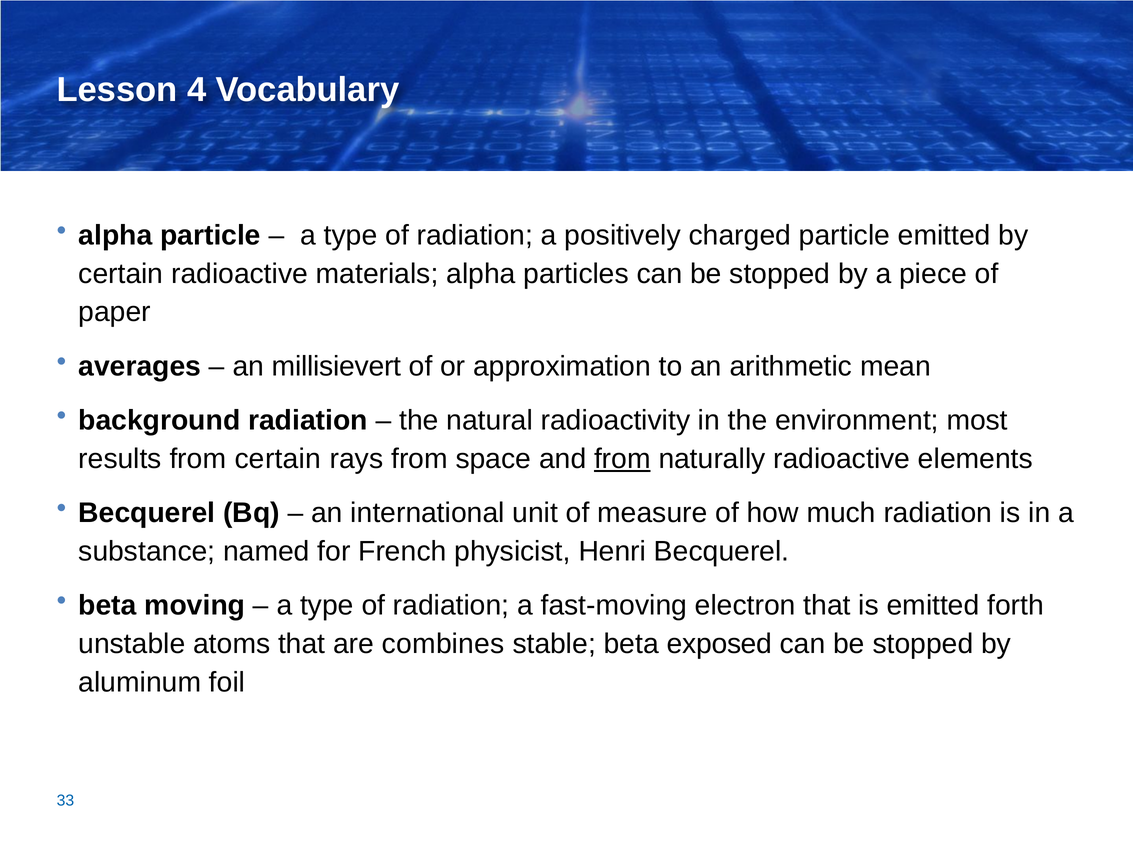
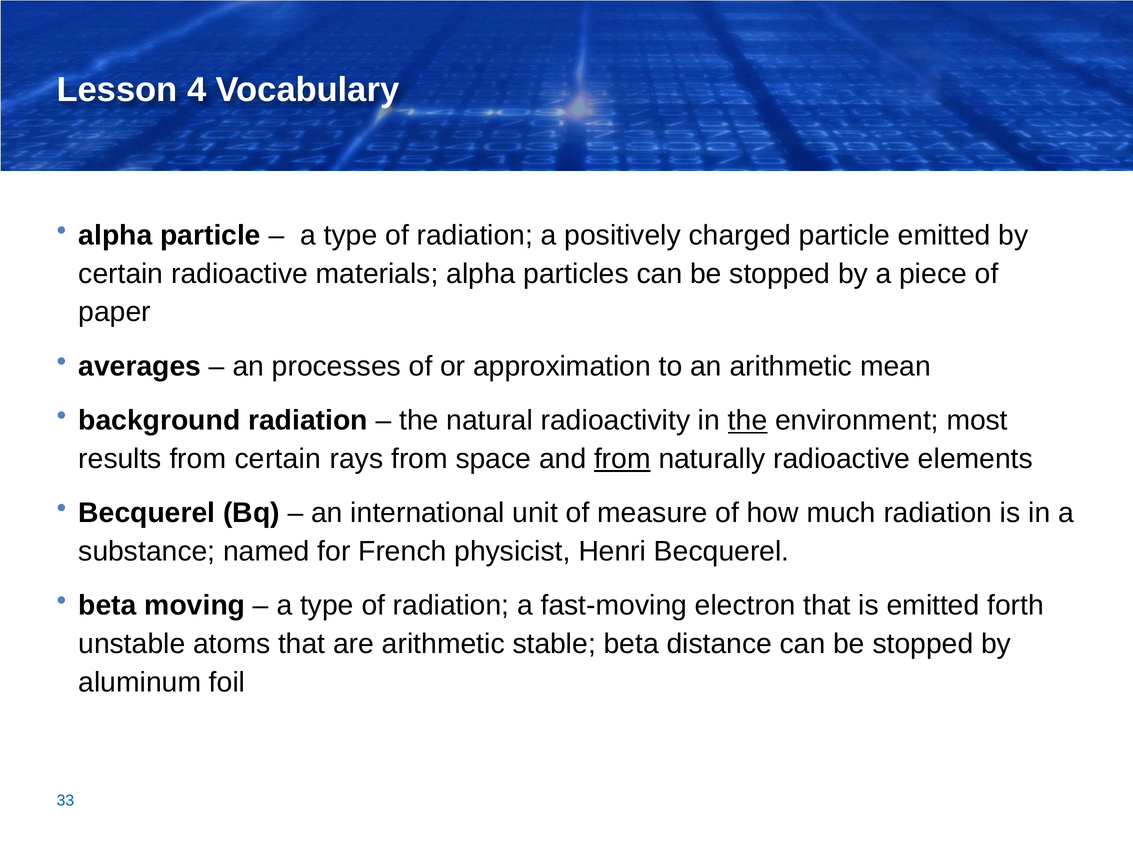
millisievert: millisievert -> processes
the at (748, 420) underline: none -> present
are combines: combines -> arithmetic
exposed: exposed -> distance
